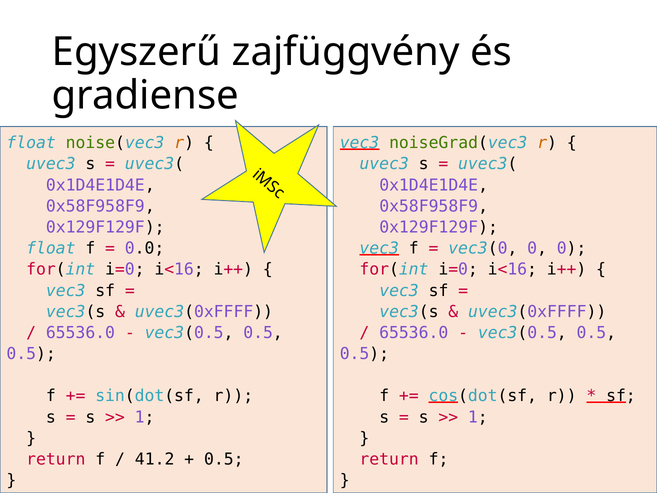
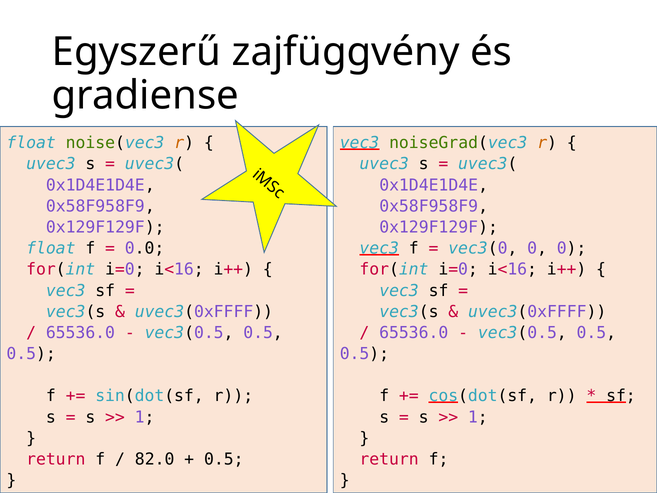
41.2: 41.2 -> 82.0
